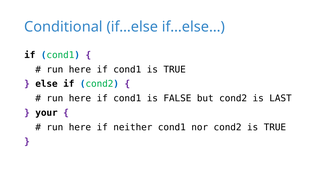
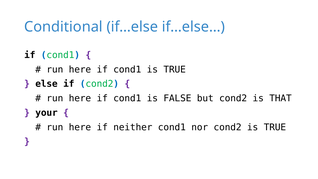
LAST: LAST -> THAT
